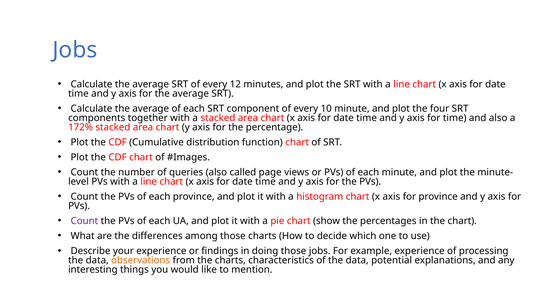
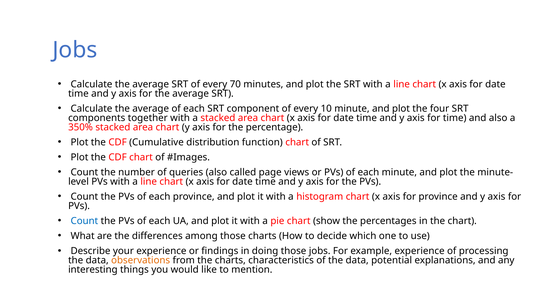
12: 12 -> 70
172%: 172% -> 350%
Count at (84, 221) colour: purple -> blue
